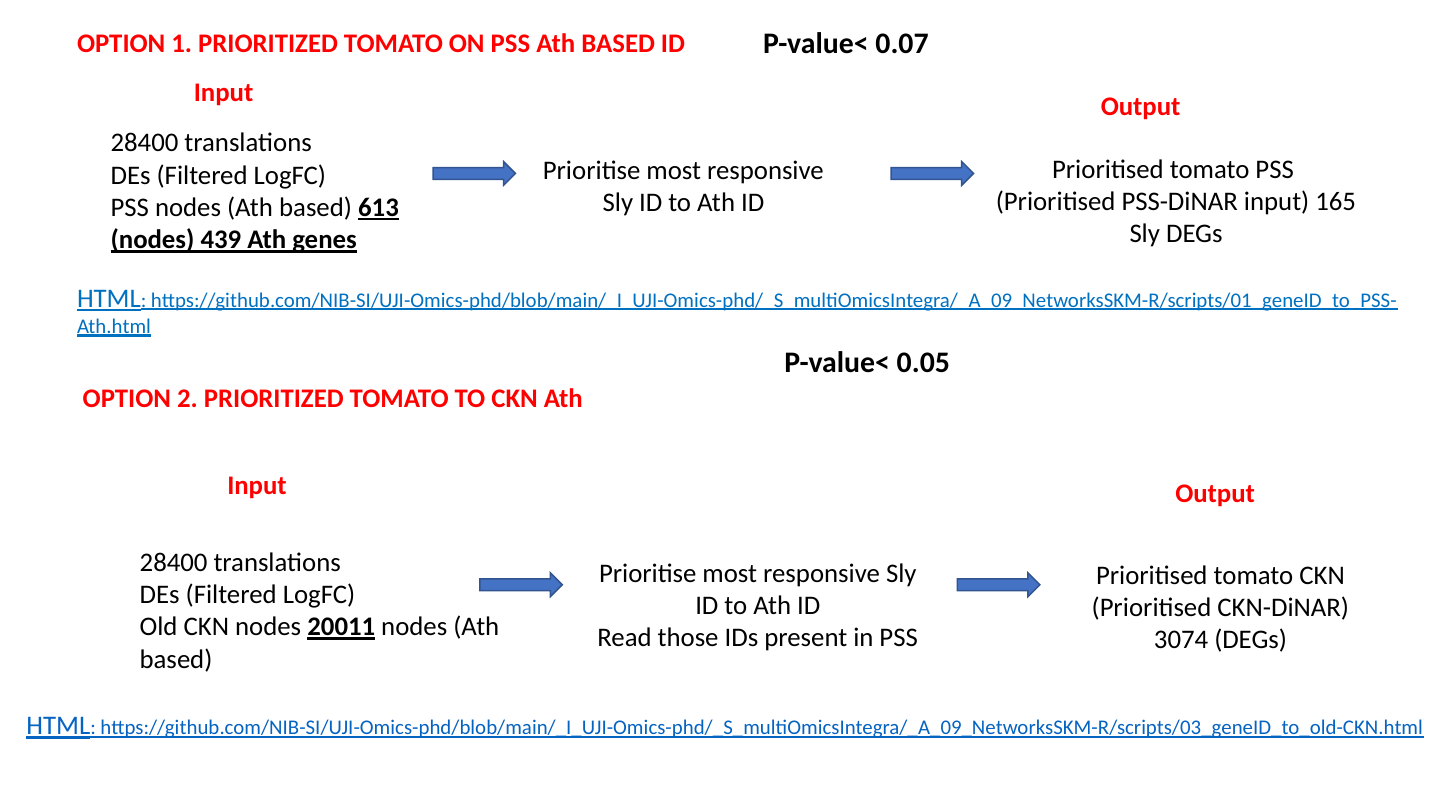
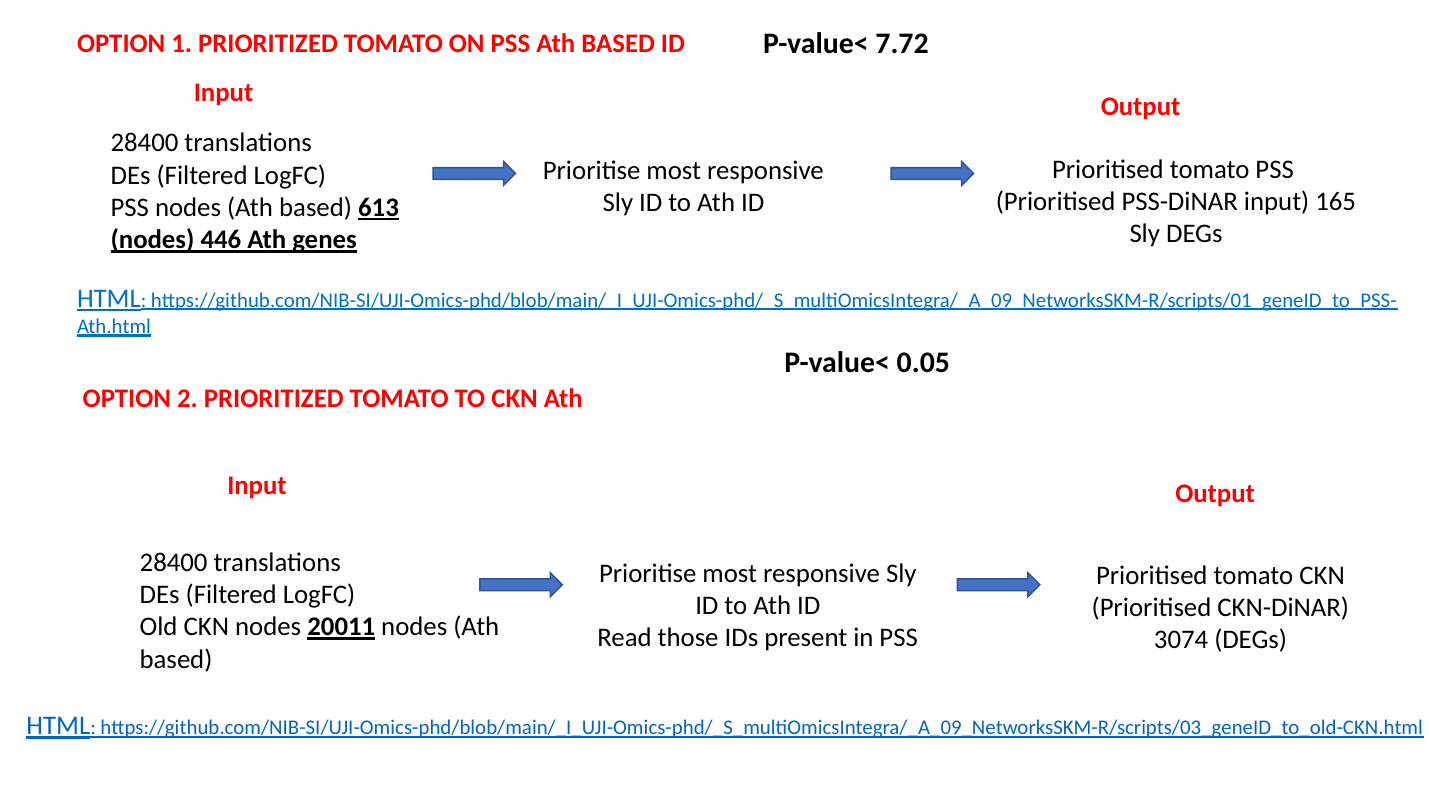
0.07: 0.07 -> 7.72
439: 439 -> 446
